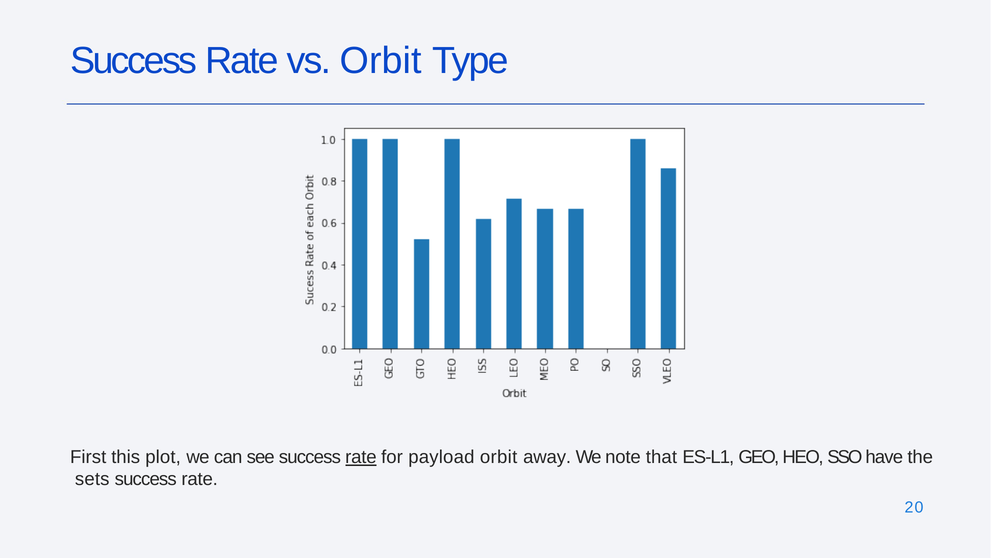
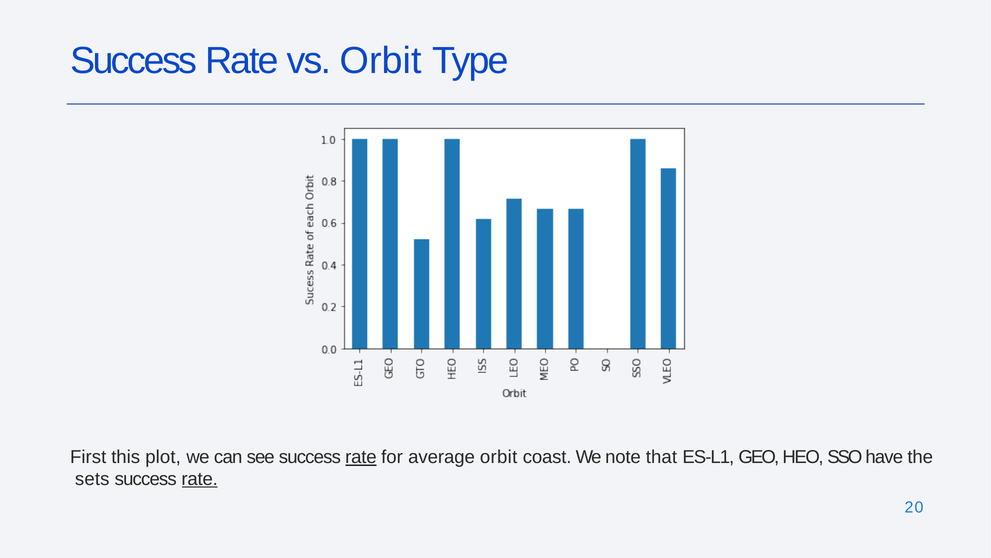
payload: payload -> average
away: away -> coast
rate at (200, 479) underline: none -> present
